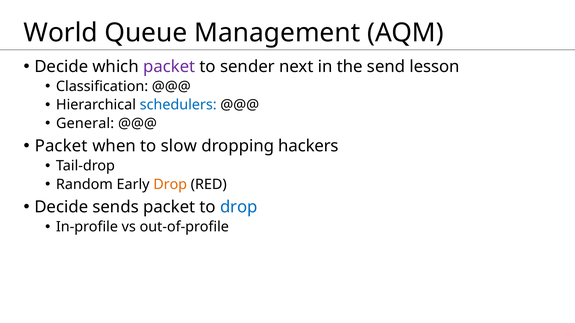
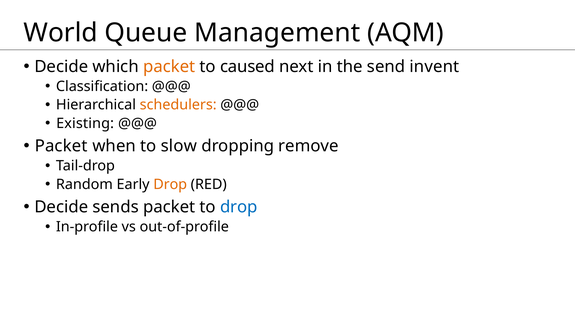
packet at (169, 67) colour: purple -> orange
sender: sender -> caused
lesson: lesson -> invent
schedulers colour: blue -> orange
General: General -> Existing
hackers: hackers -> remove
